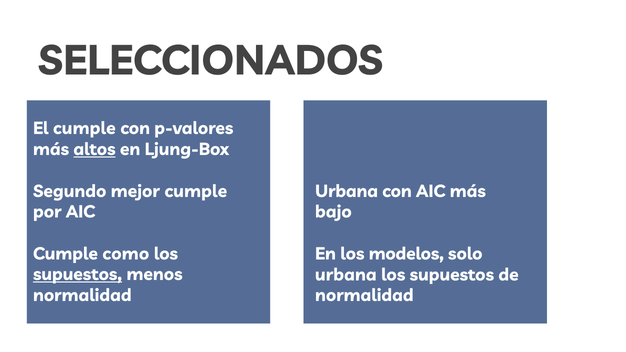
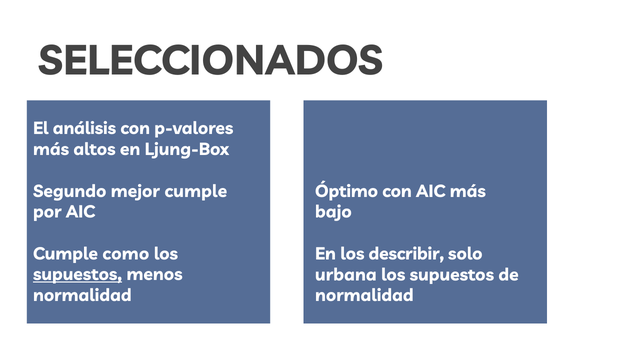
El cumple: cumple -> análisis
altos underline: present -> none
Urbana at (347, 191): Urbana -> Óptimo
modelos: modelos -> describir
